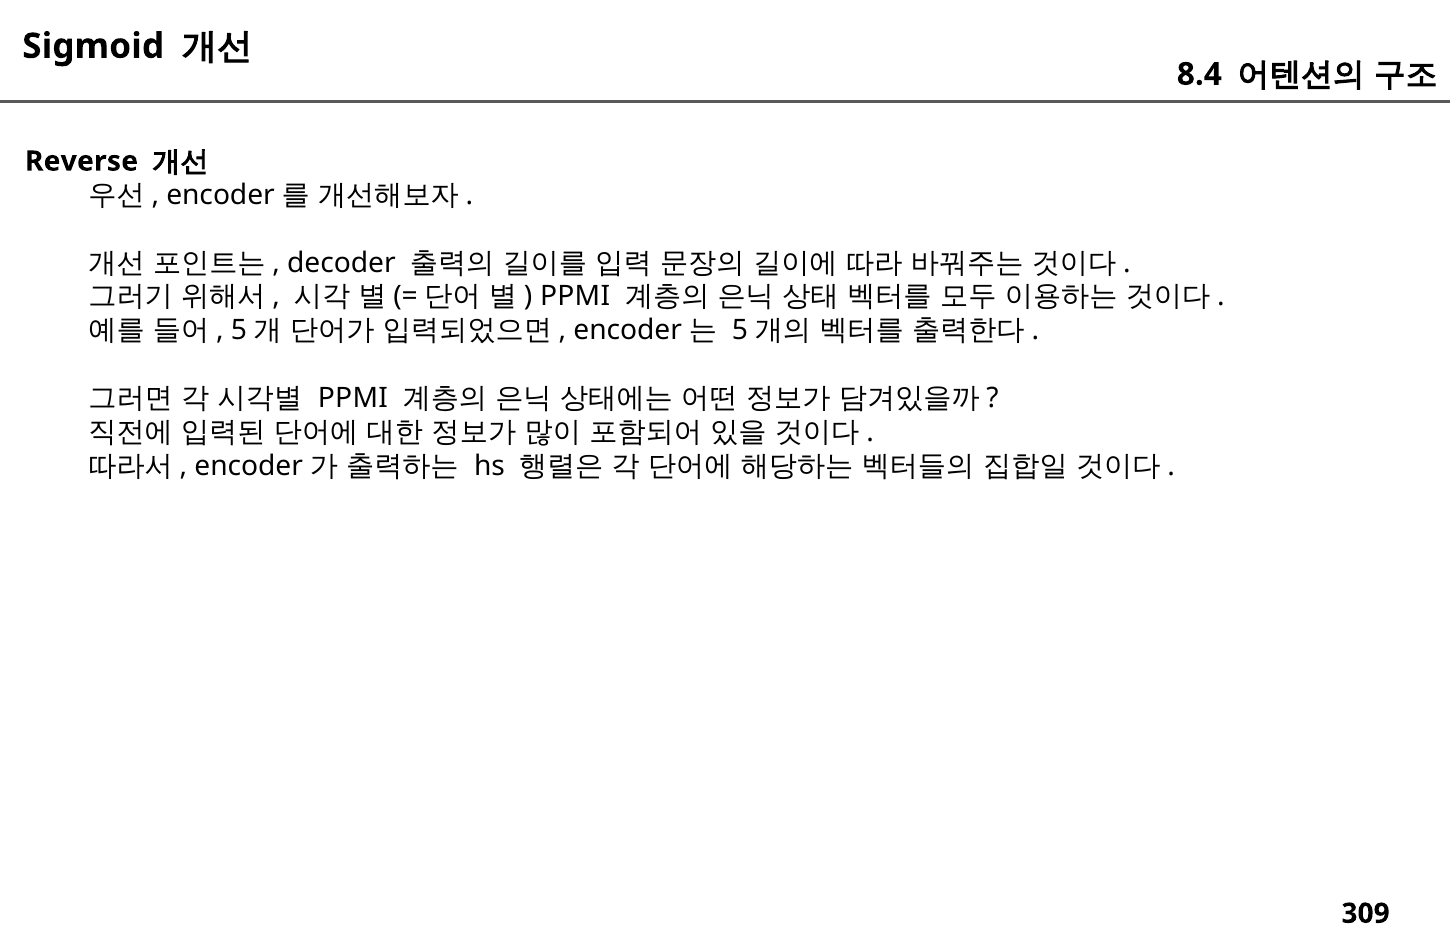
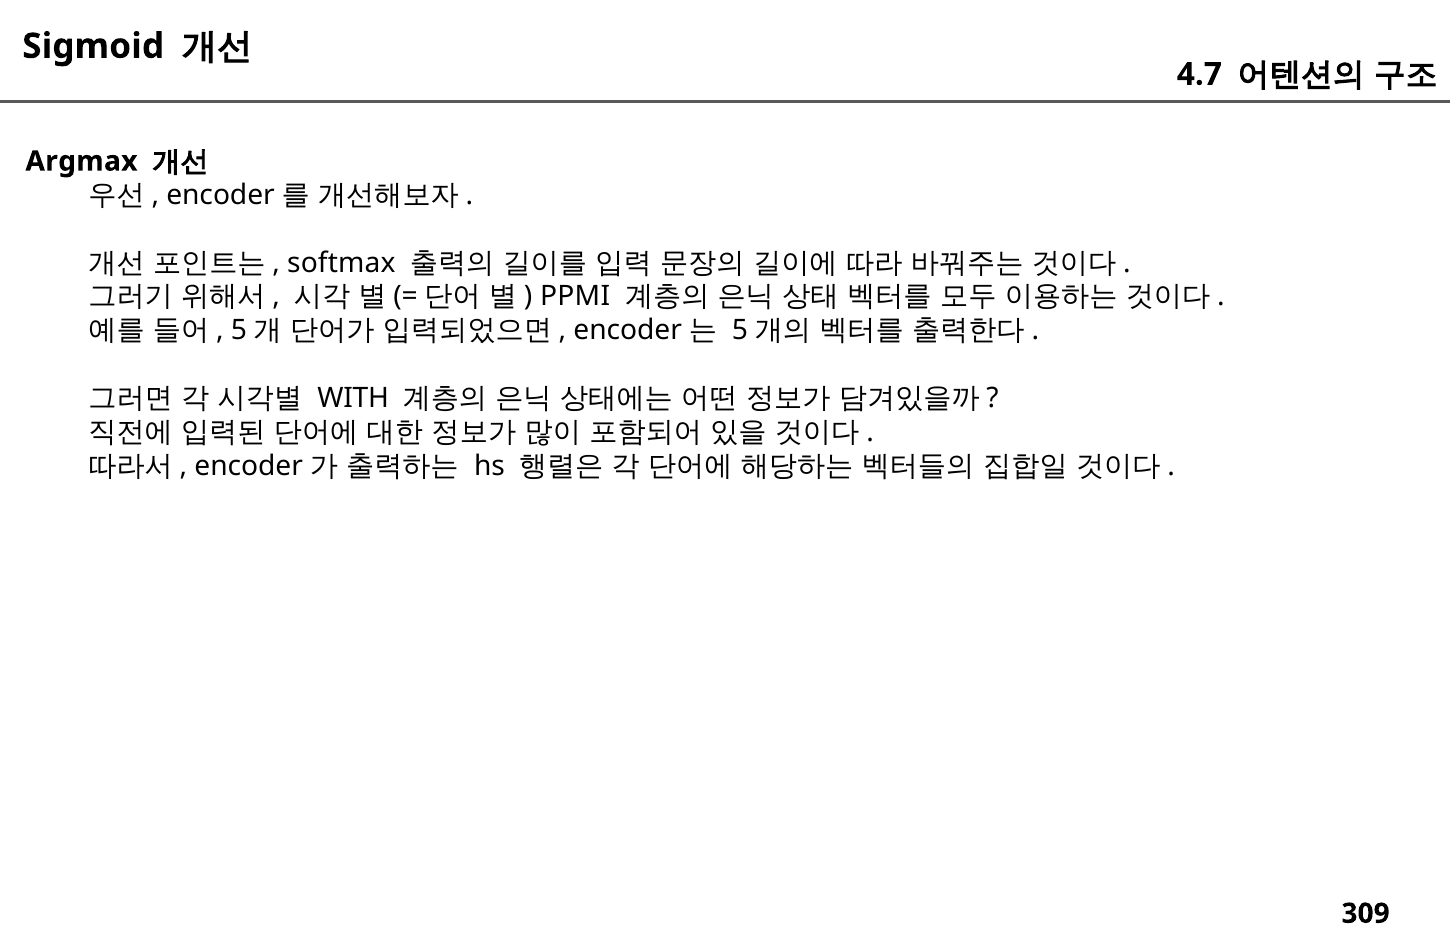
8.4: 8.4 -> 4.7
Reverse: Reverse -> Argmax
decoder: decoder -> softmax
PPMI at (353, 398): PPMI -> WITH
